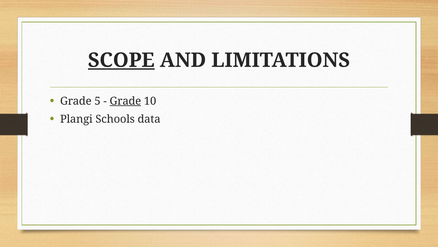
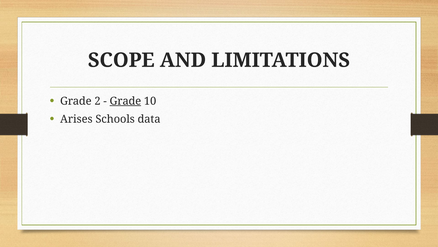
SCOPE underline: present -> none
5: 5 -> 2
Plangi: Plangi -> Arises
